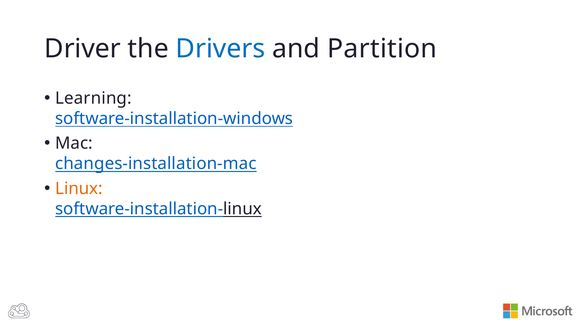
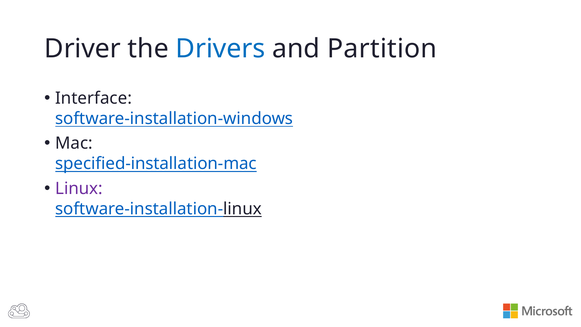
Learning: Learning -> Interface
changes-installation-mac: changes-installation-mac -> specified-installation-mac
Linux colour: orange -> purple
